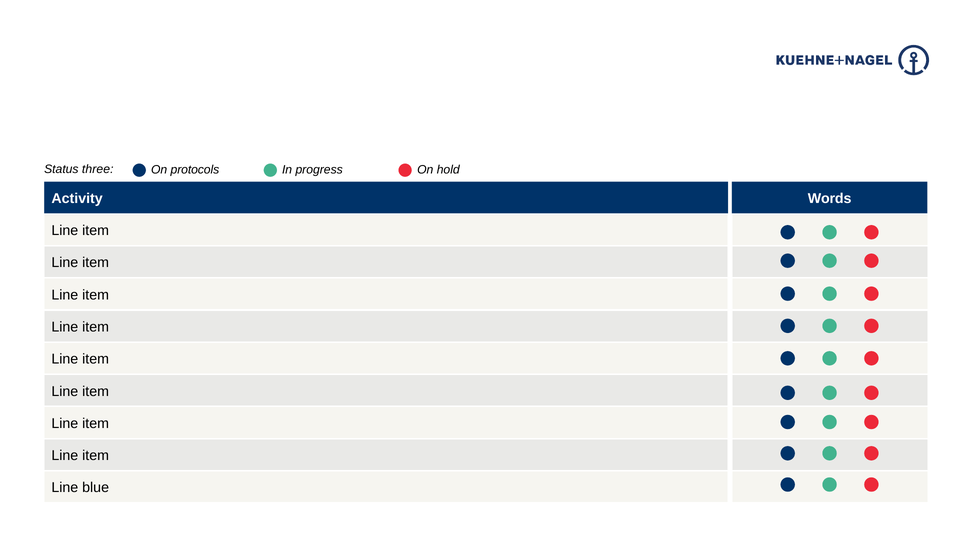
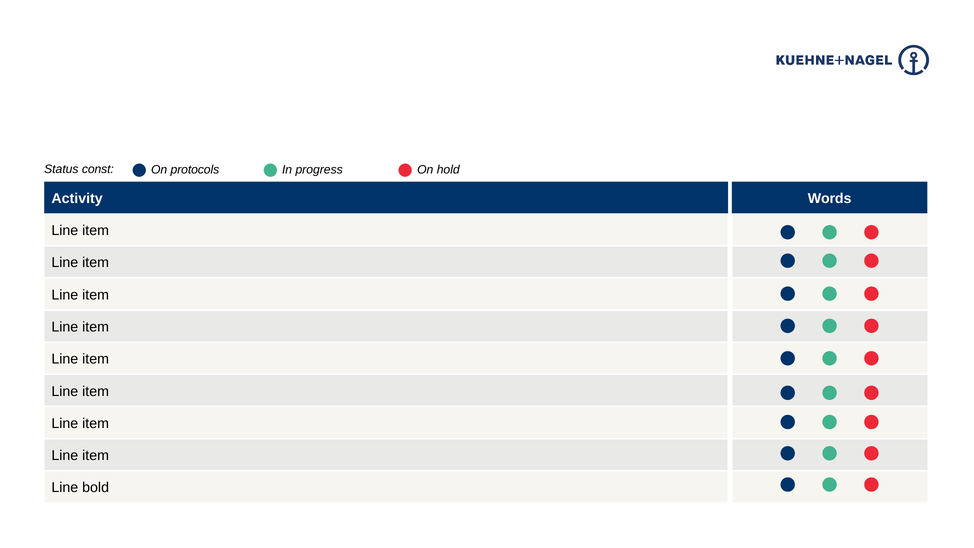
three: three -> const
blue: blue -> bold
